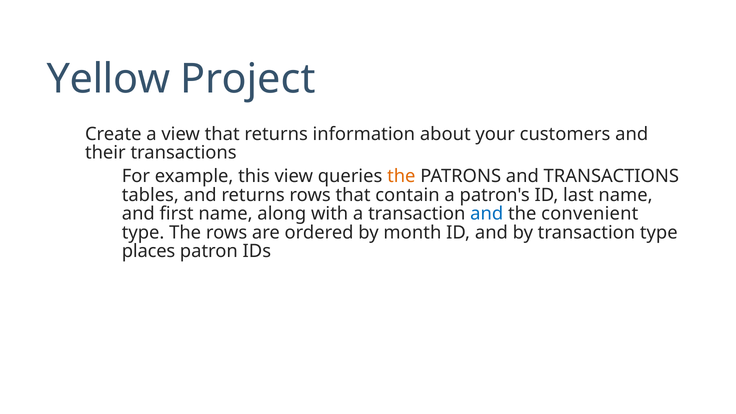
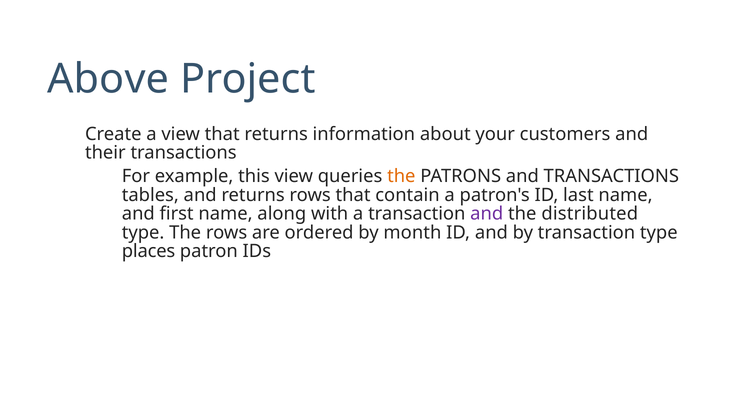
Yellow: Yellow -> Above
and at (487, 214) colour: blue -> purple
convenient: convenient -> distributed
